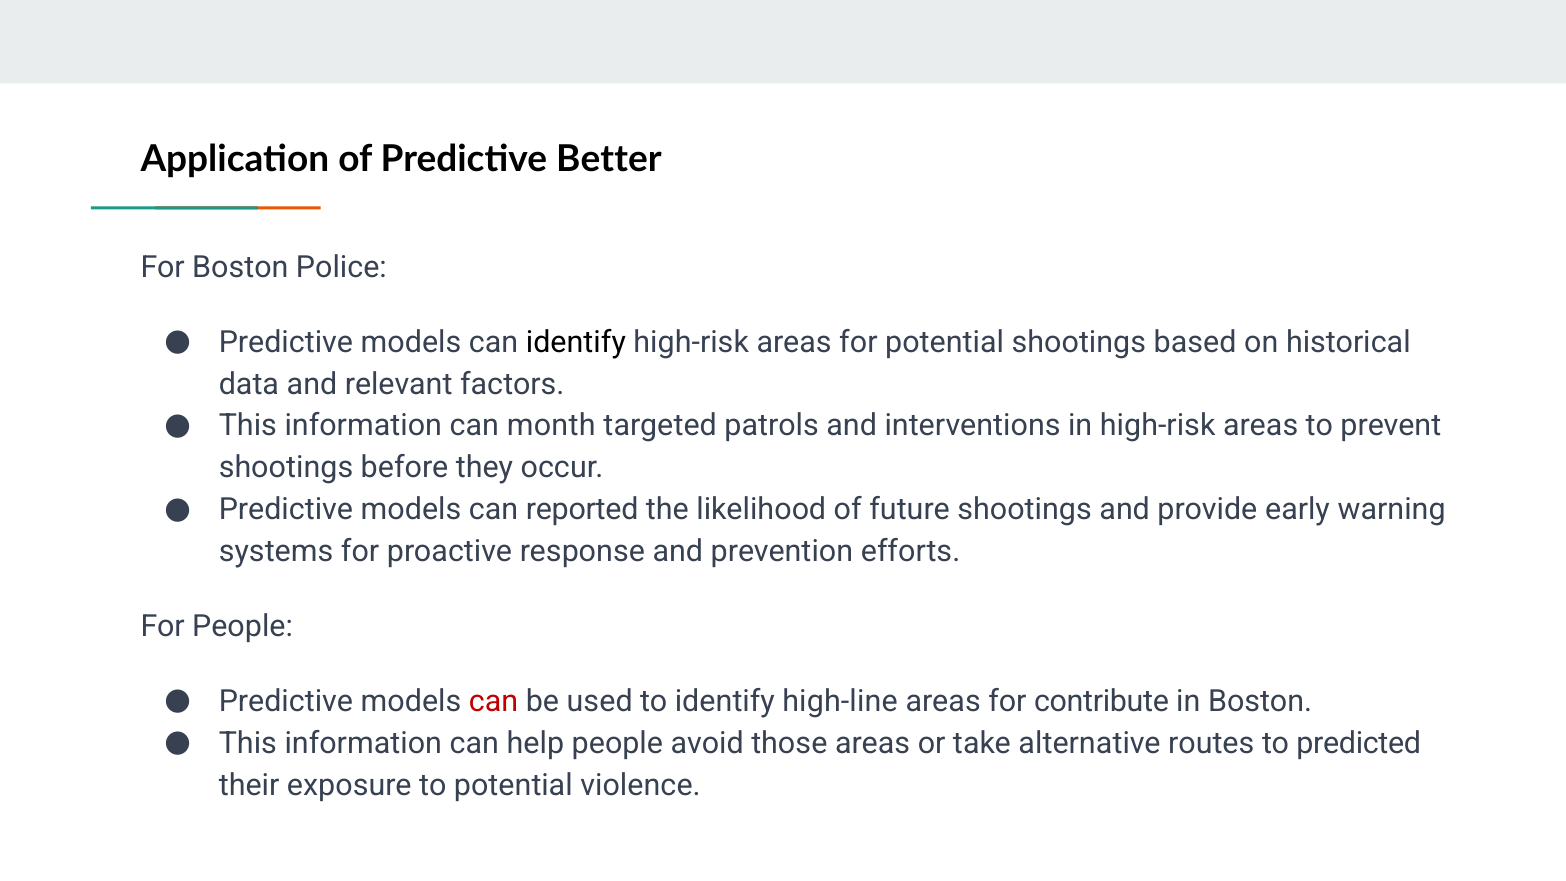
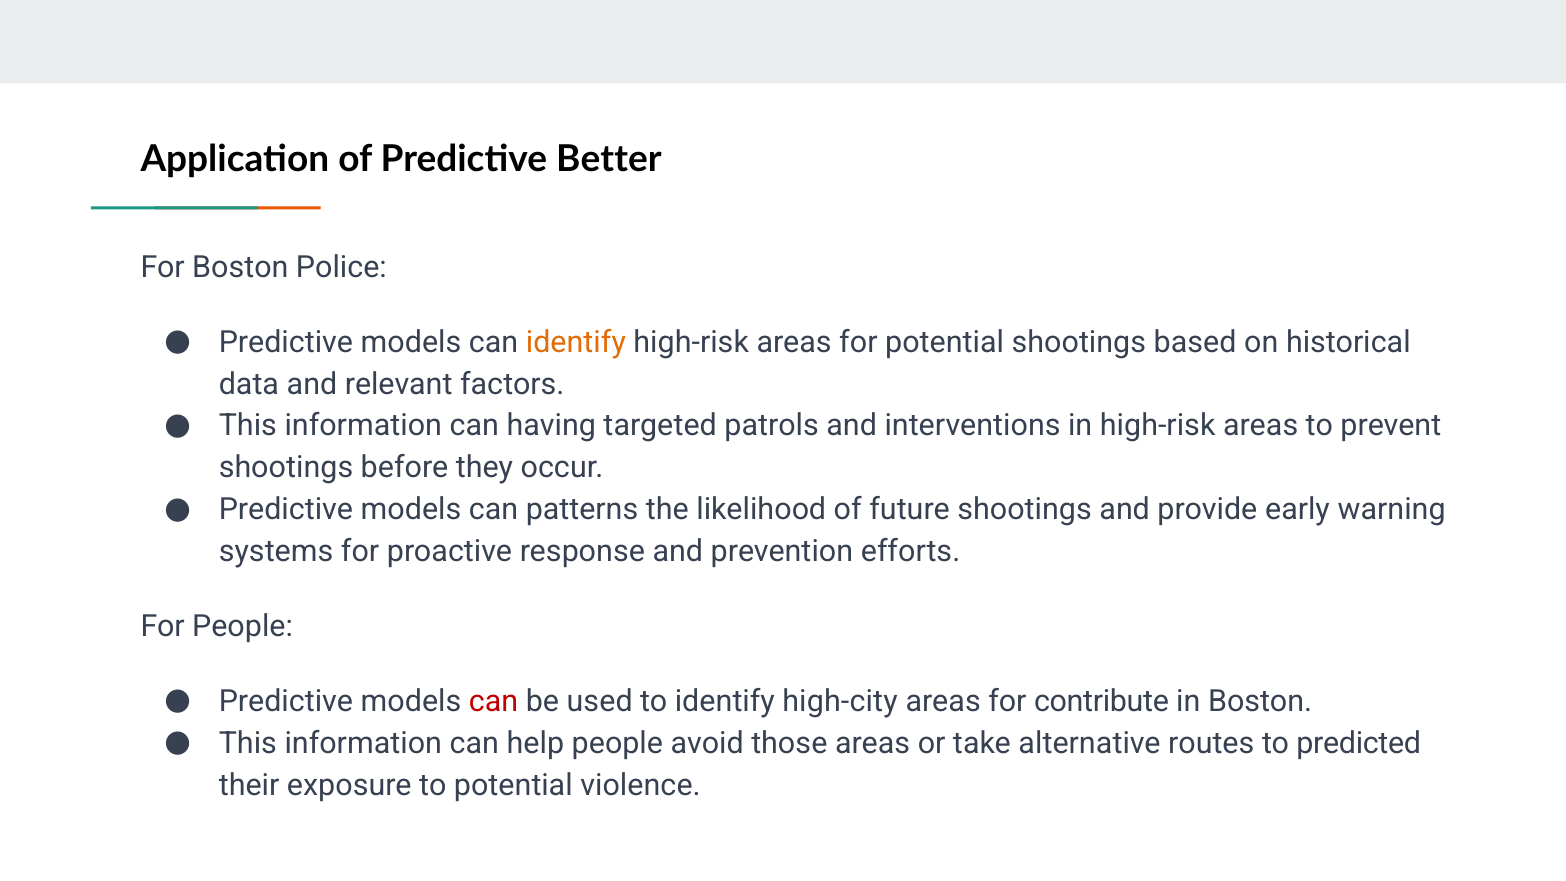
identify at (576, 342) colour: black -> orange
month: month -> having
reported: reported -> patterns
high-line: high-line -> high-city
